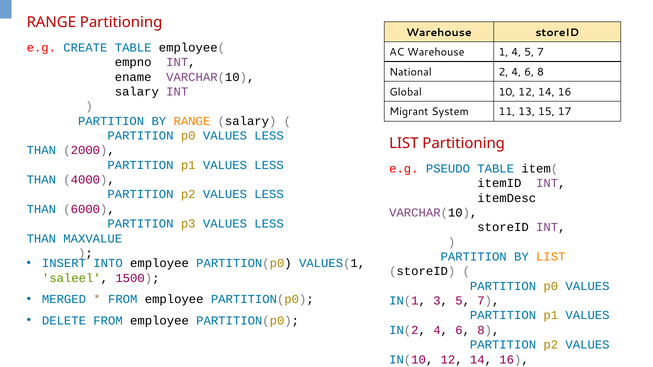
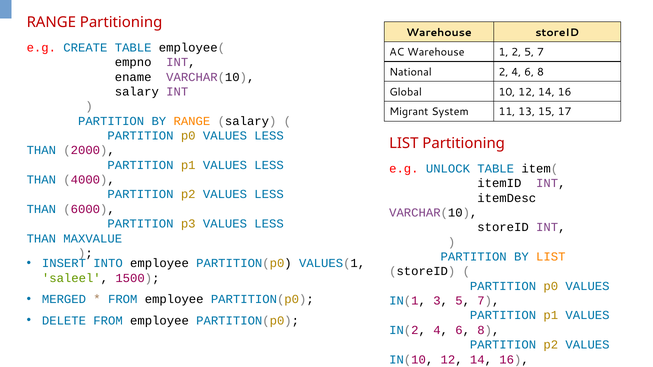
1 4: 4 -> 2
PSEUDO: PSEUDO -> UNLOCK
